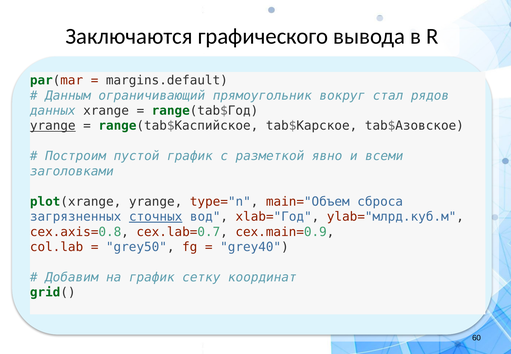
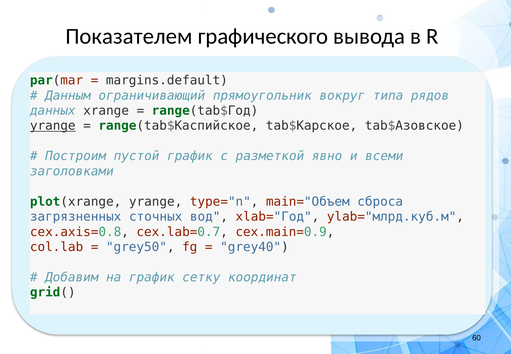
Заключаются: Заключаются -> Показателем
стал: стал -> типа
сточных underline: present -> none
